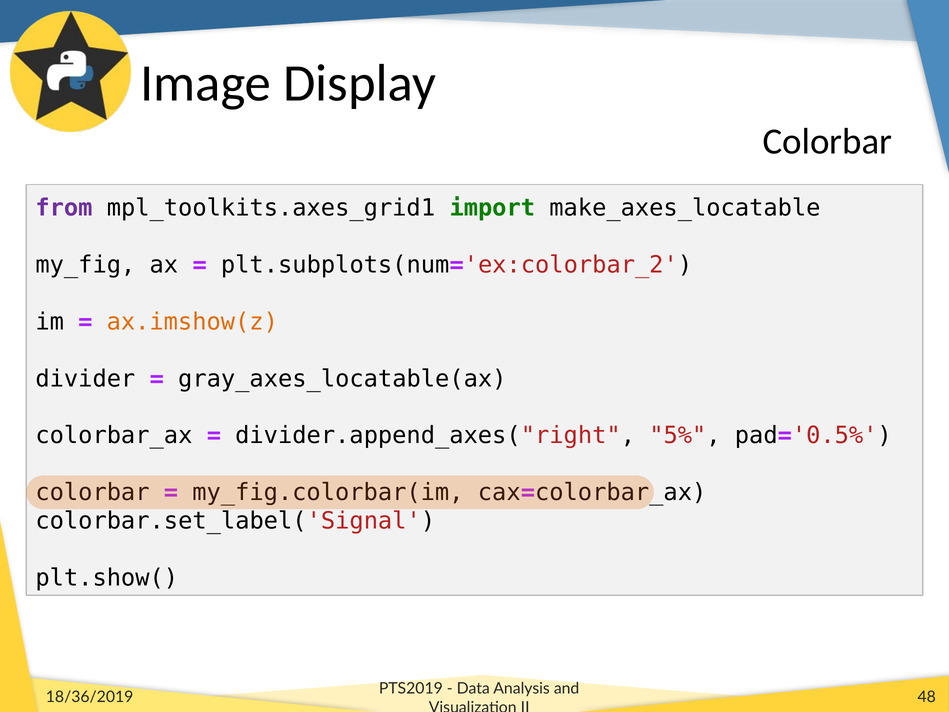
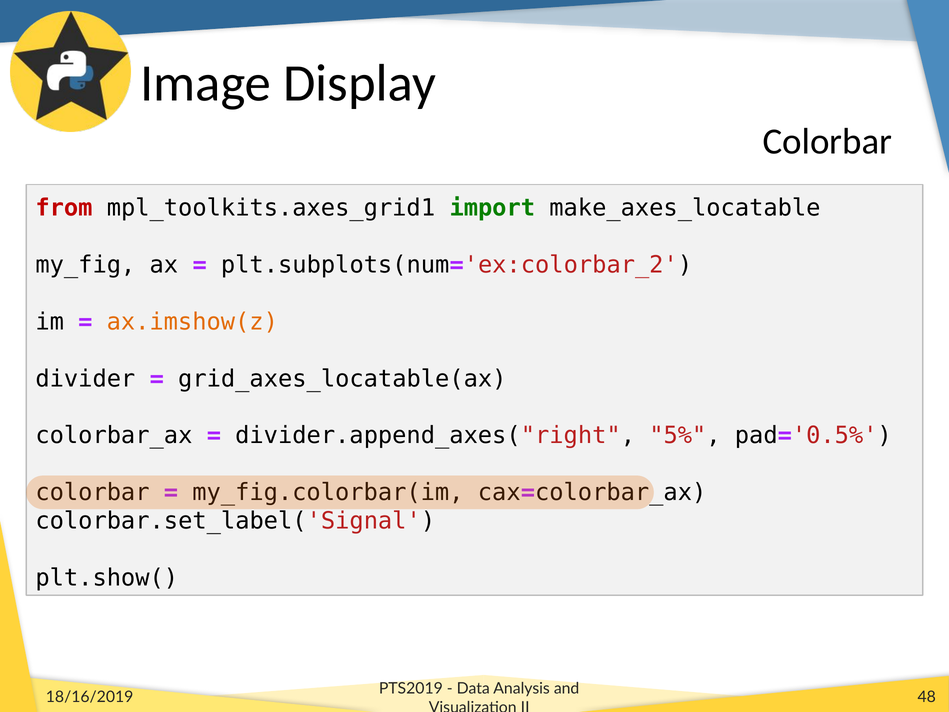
from colour: purple -> red
gray_axes_locatable(ax: gray_axes_locatable(ax -> grid_axes_locatable(ax
18/36/2019: 18/36/2019 -> 18/16/2019
